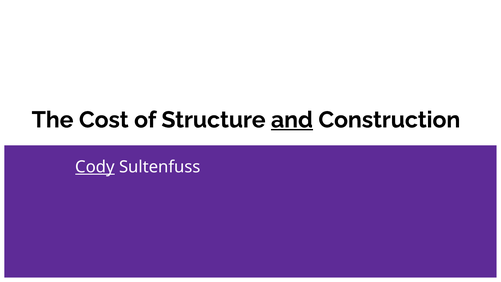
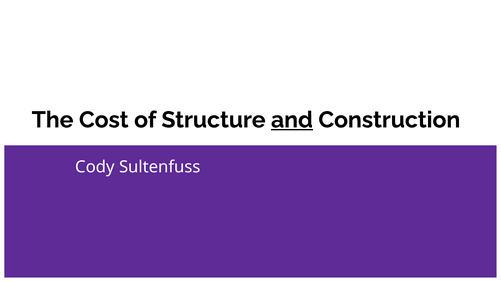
Cody underline: present -> none
